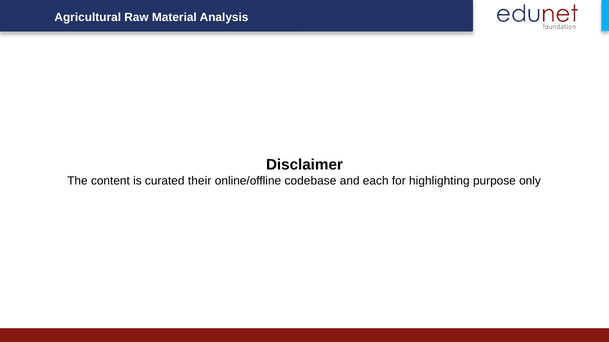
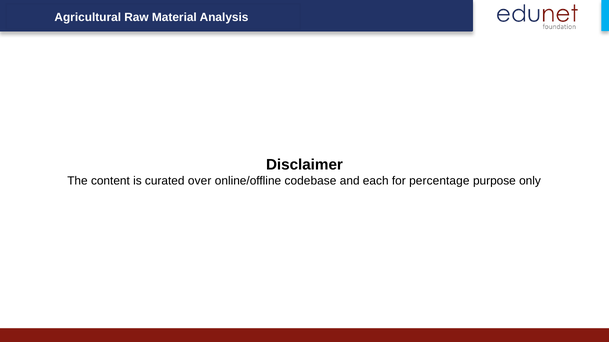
their: their -> over
highlighting: highlighting -> percentage
